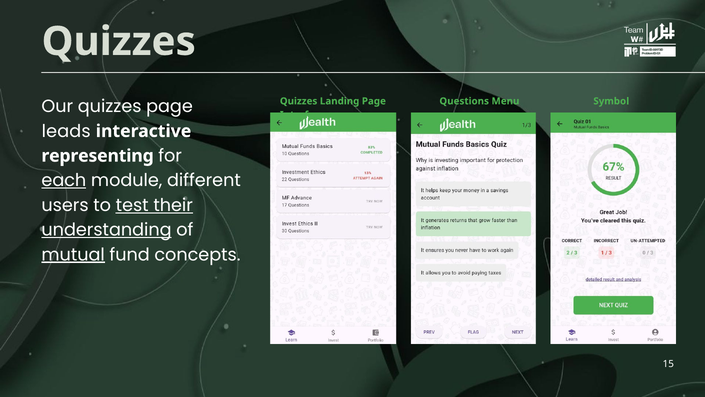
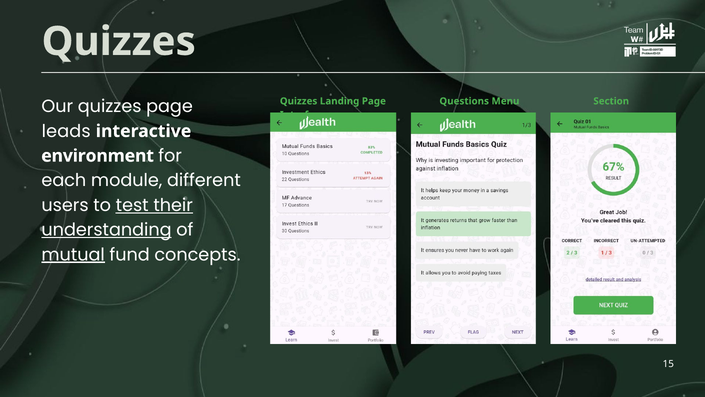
Symbol: Symbol -> Section
representing: representing -> environment
each underline: present -> none
